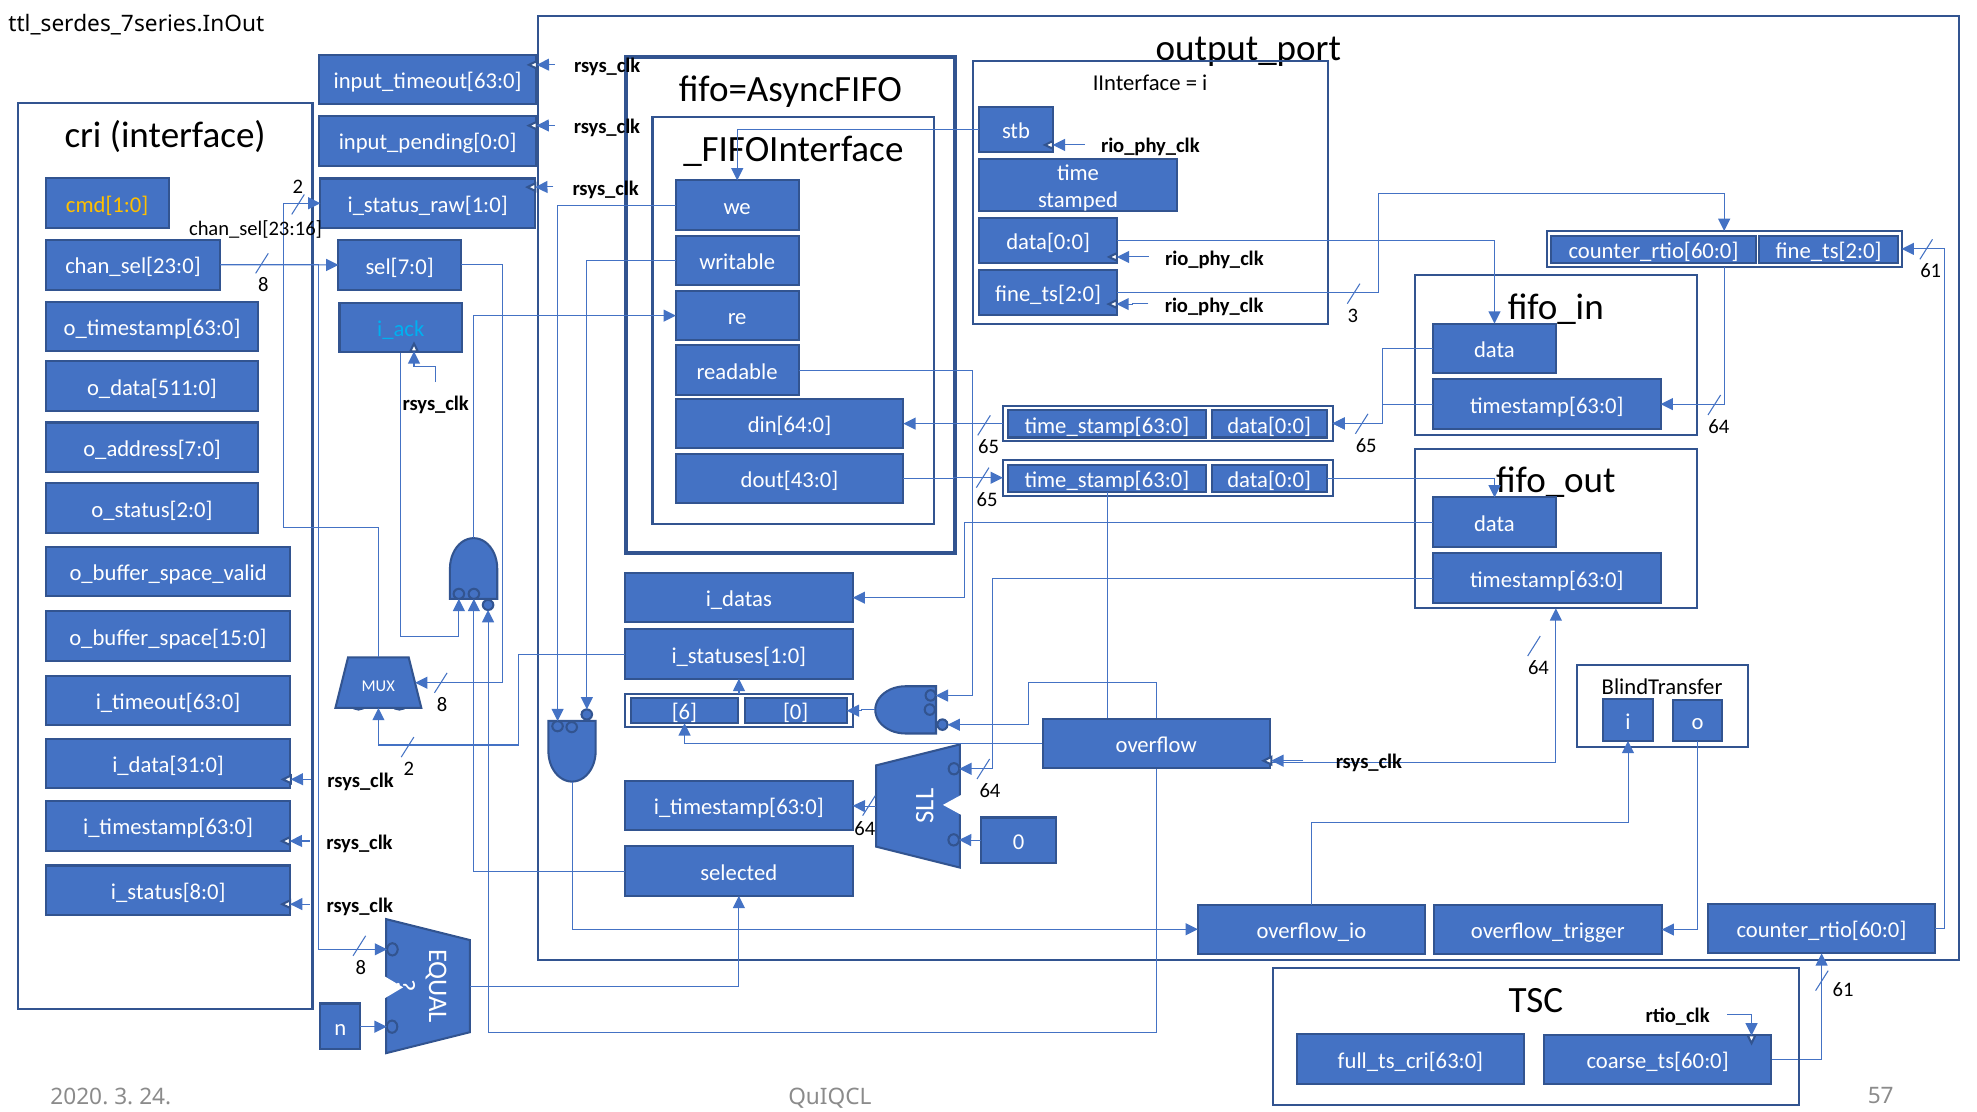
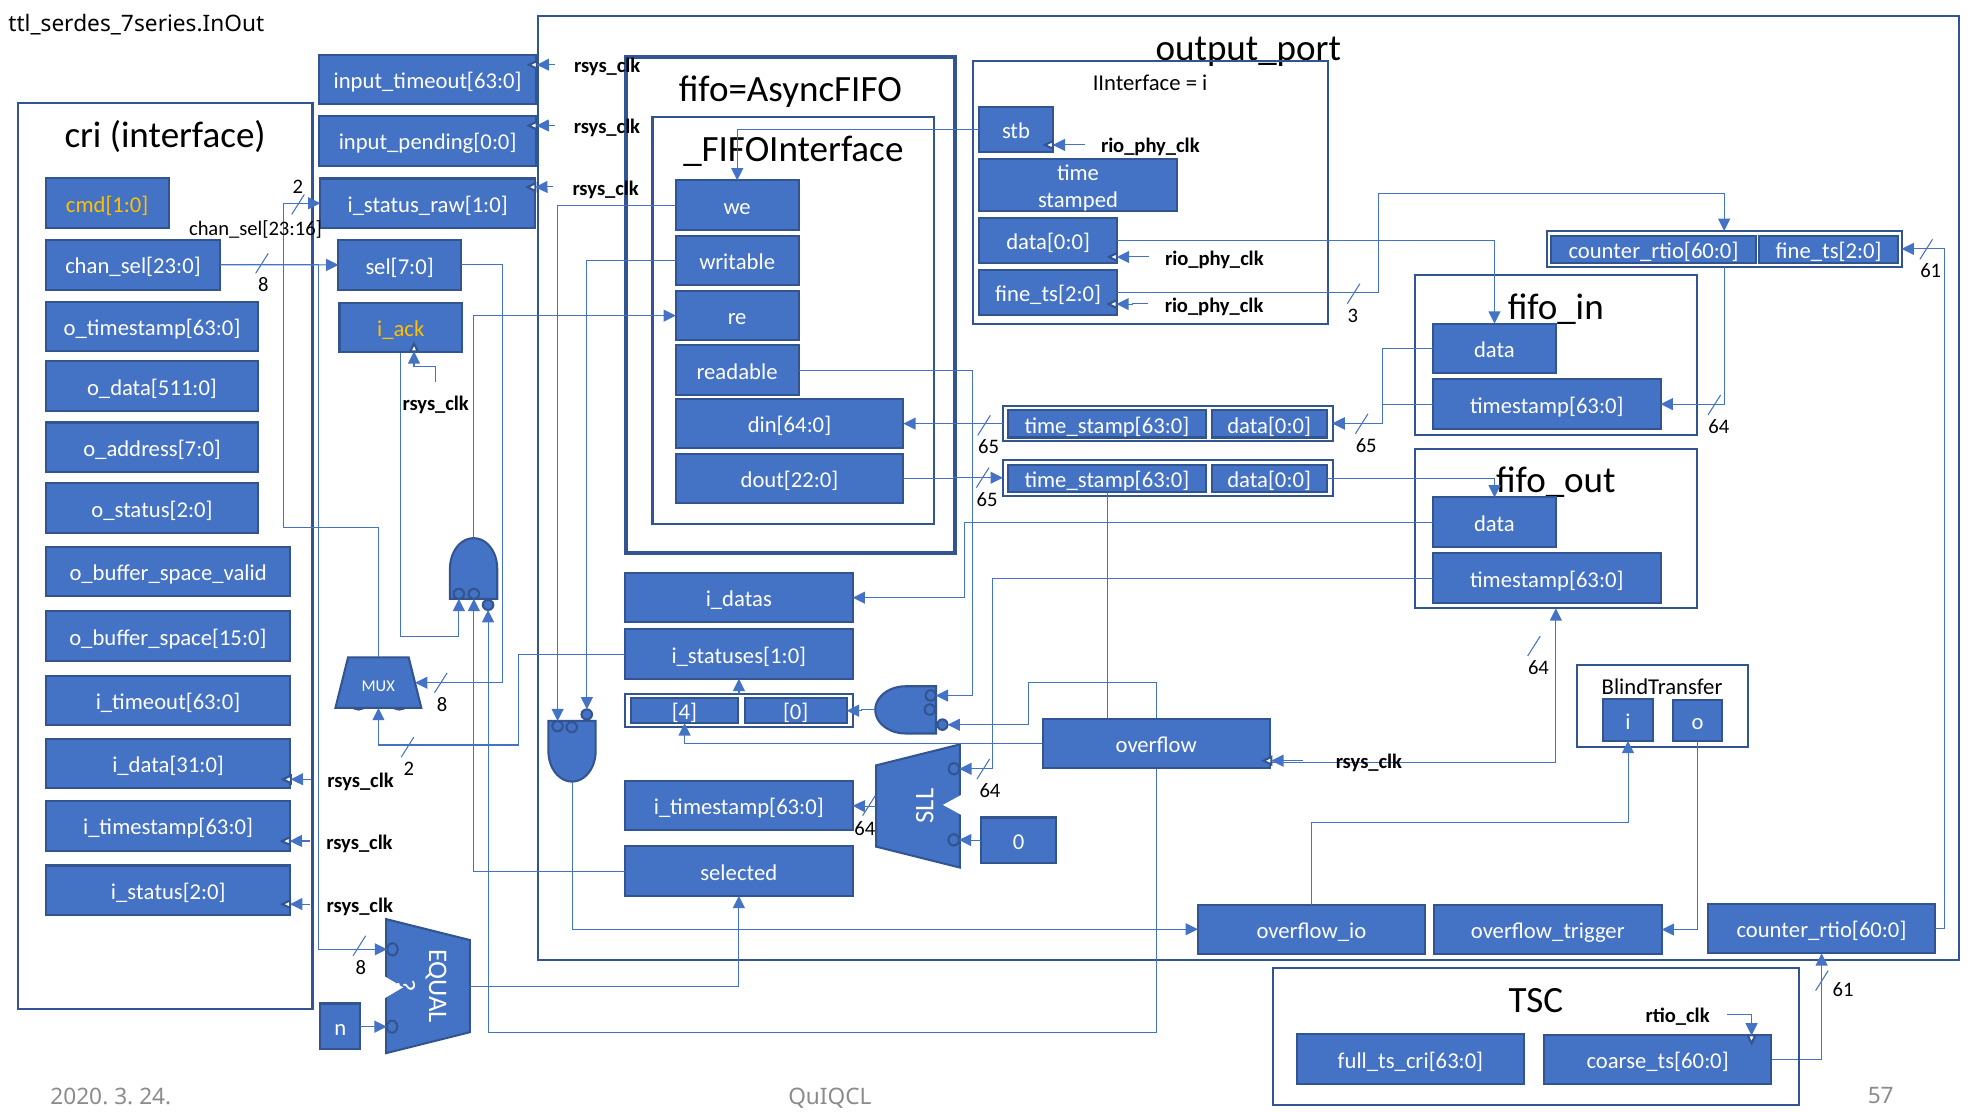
i_ack colour: light blue -> yellow
dout[43:0: dout[43:0 -> dout[22:0
6: 6 -> 4
i_status[8:0: i_status[8:0 -> i_status[2:0
